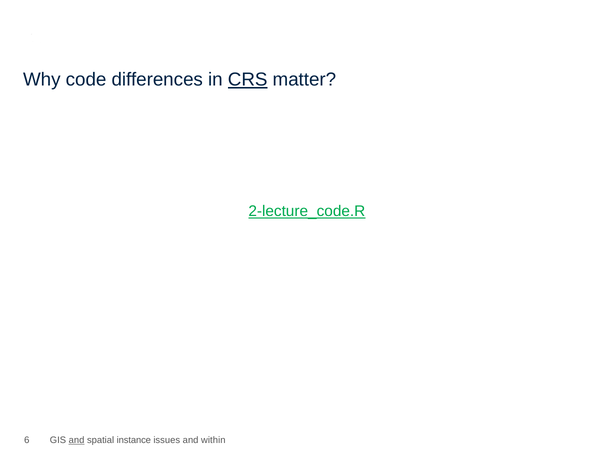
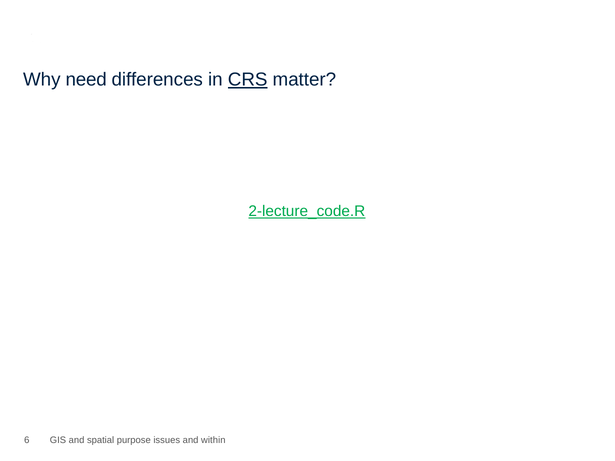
code: code -> need
and at (77, 440) underline: present -> none
instance: instance -> purpose
